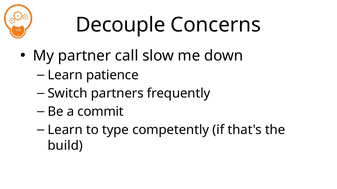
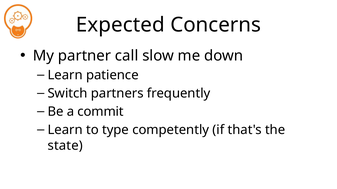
Decouple: Decouple -> Expected
build: build -> state
